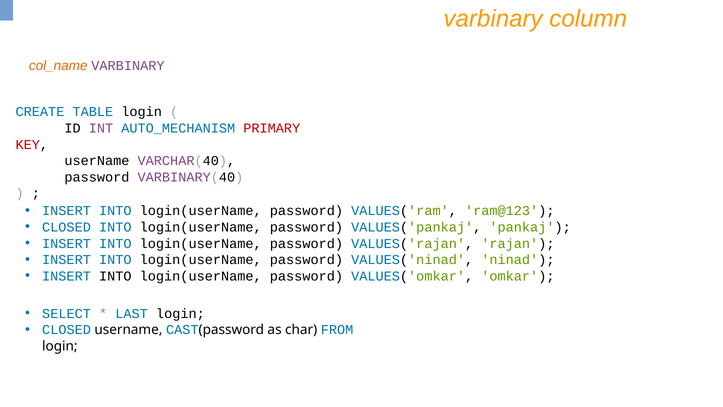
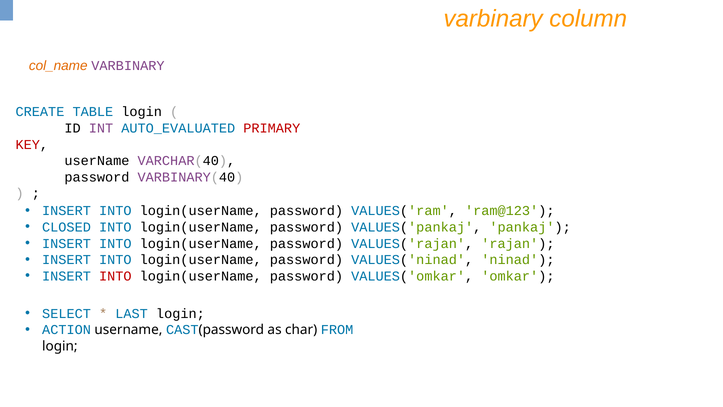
AUTO_MECHANISM: AUTO_MECHANISM -> AUTO_EVALUATED
INTO at (115, 276) colour: black -> red
CLOSED at (67, 330): CLOSED -> ACTION
